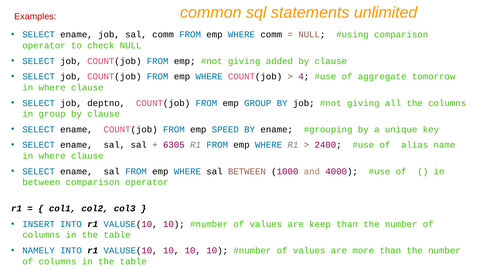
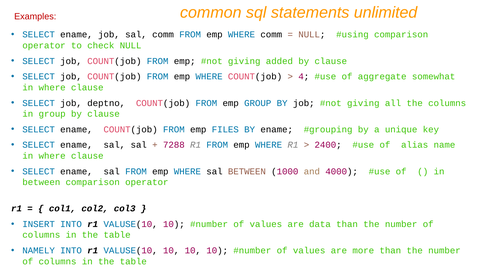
tomorrow: tomorrow -> somewhat
SPEED: SPEED -> FILES
6305: 6305 -> 7288
keep: keep -> data
